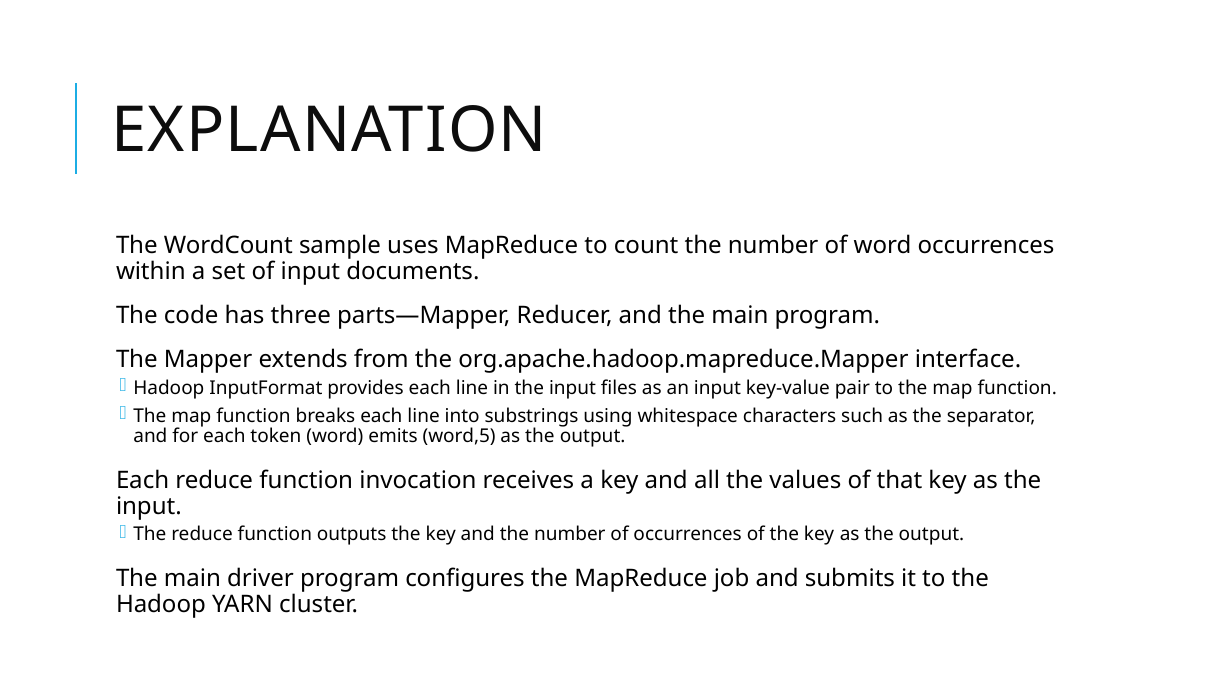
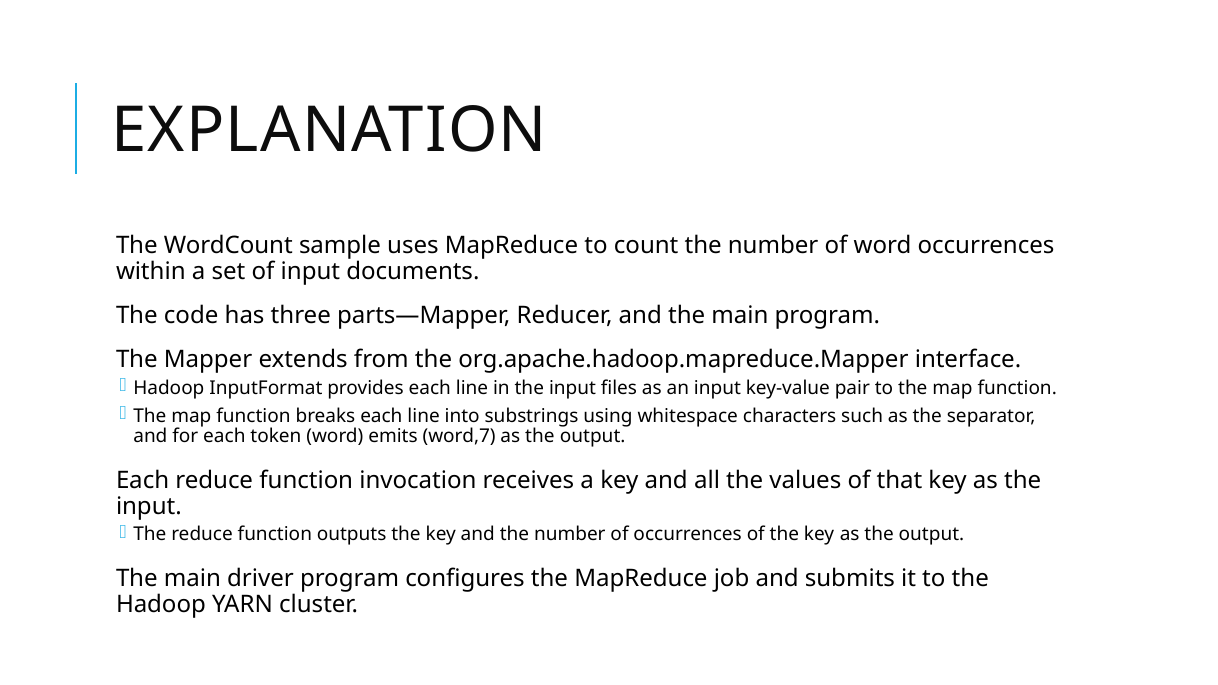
word,5: word,5 -> word,7
